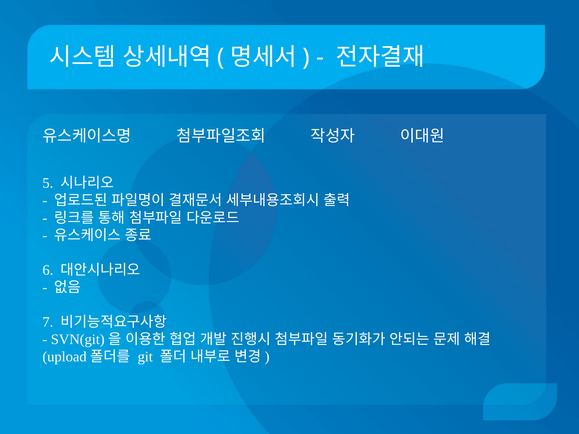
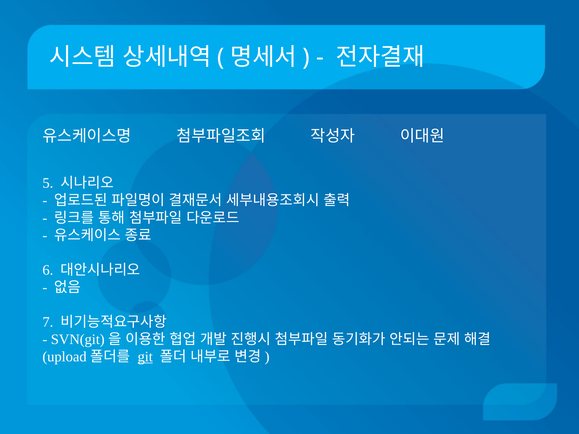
git underline: none -> present
